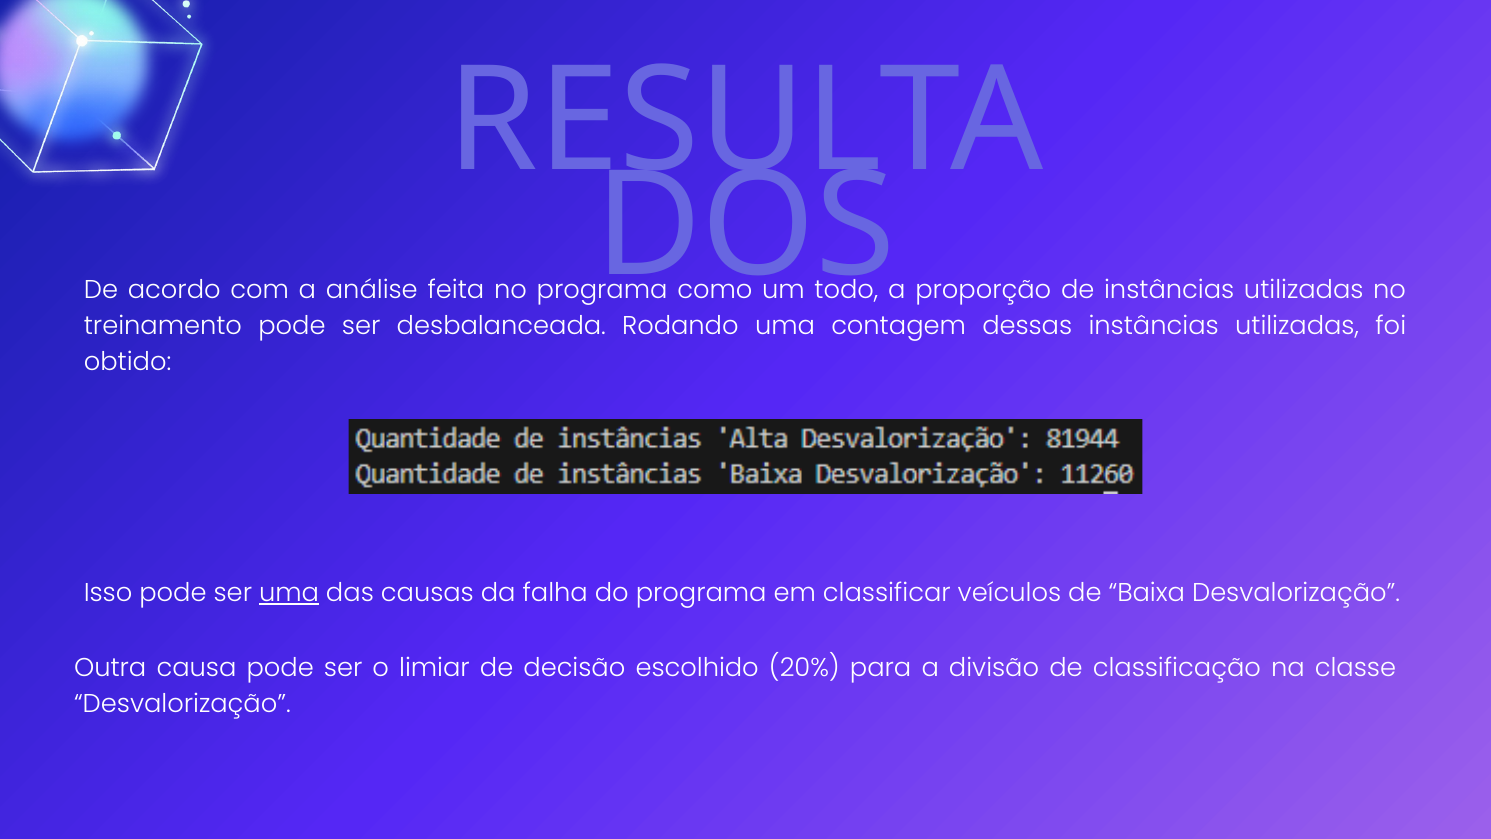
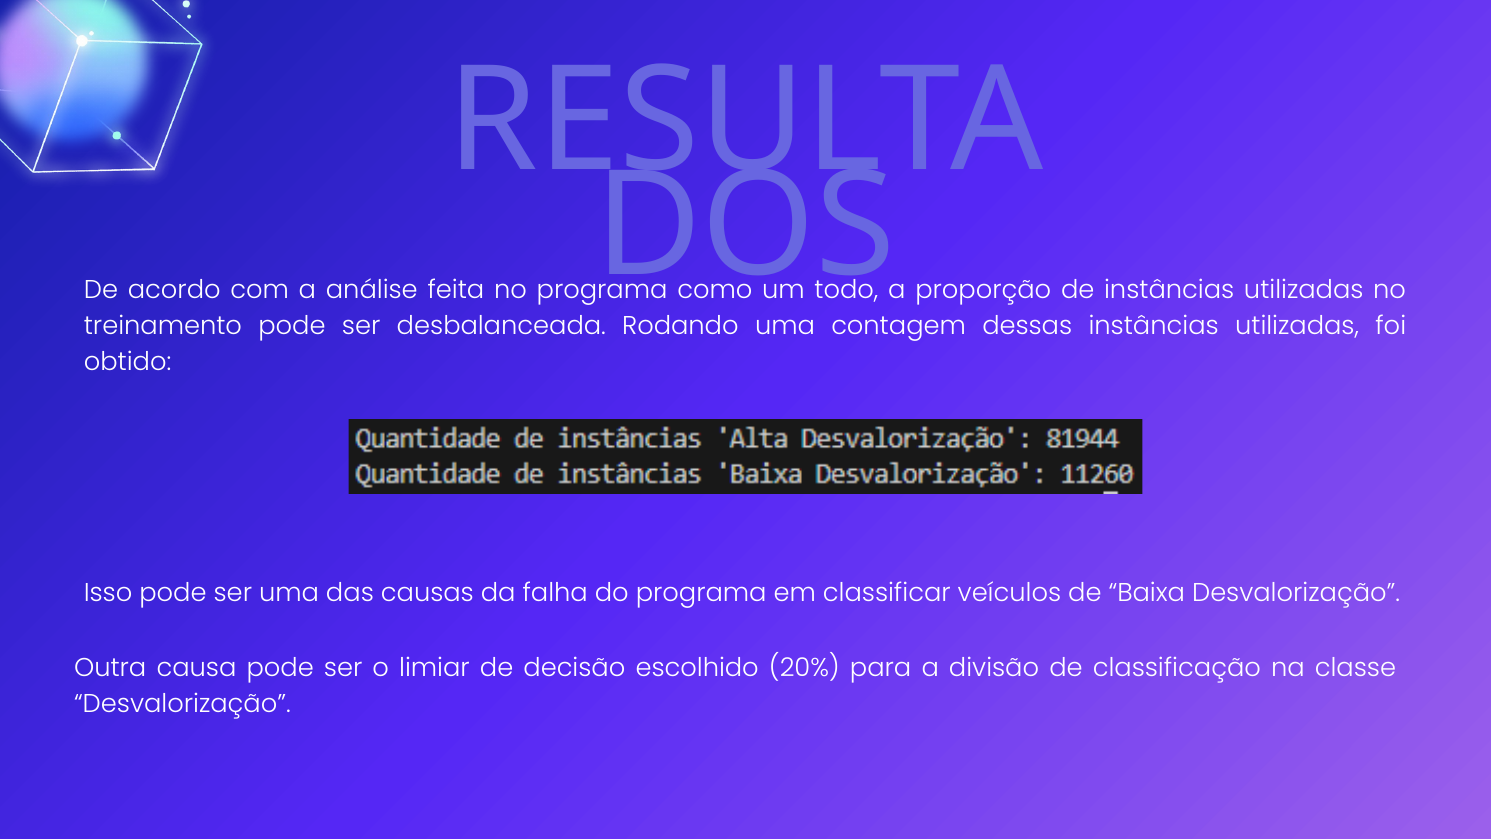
uma at (289, 592) underline: present -> none
